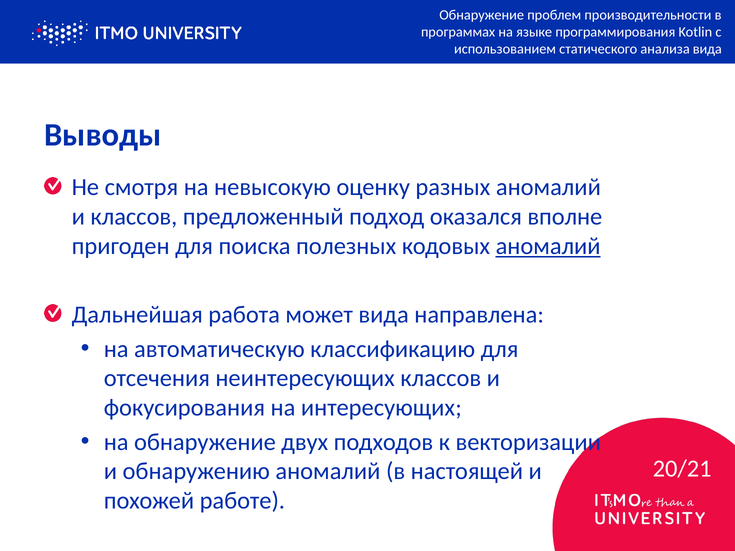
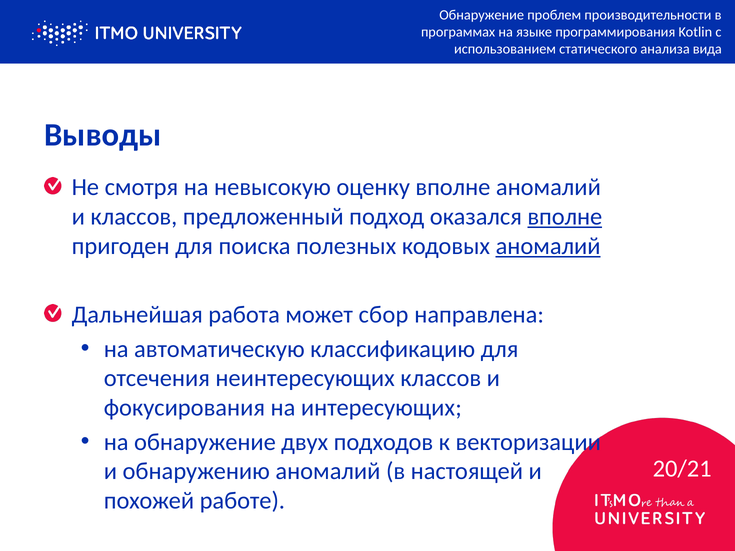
оценку разных: разных -> вполне
вполне at (565, 217) underline: none -> present
может вида: вида -> сбор
